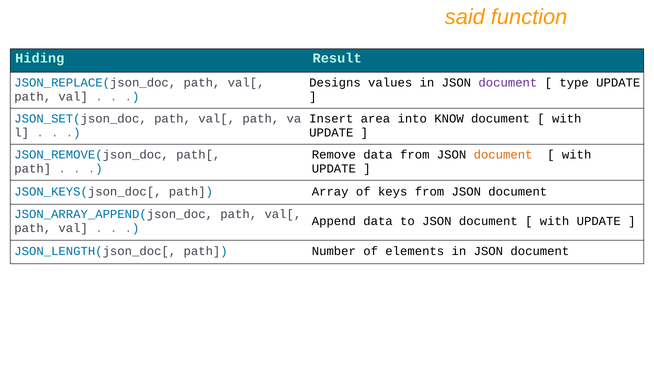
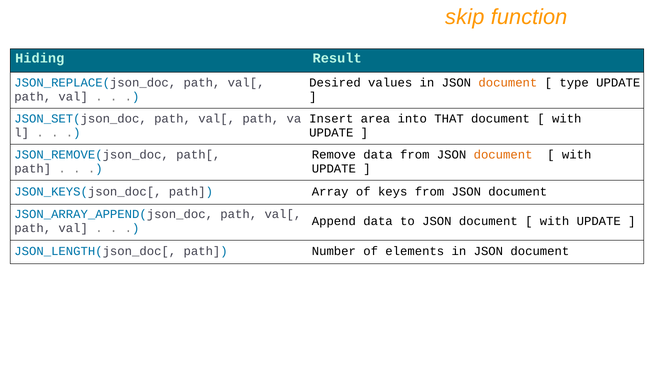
said: said -> skip
Designs: Designs -> Desired
document at (508, 83) colour: purple -> orange
KNOW: KNOW -> THAT
